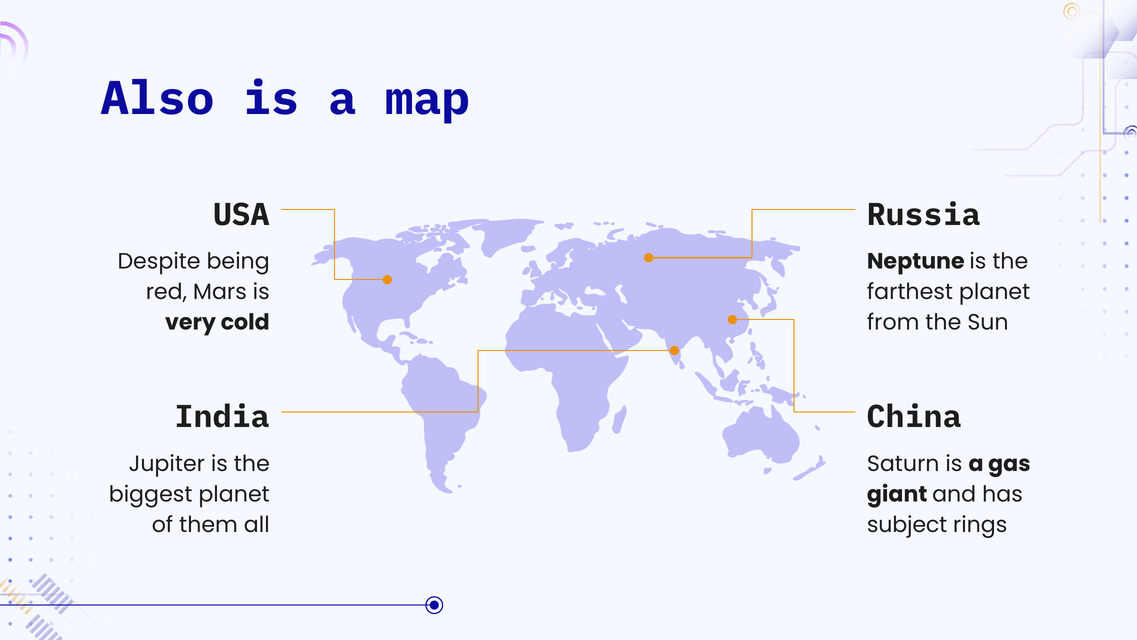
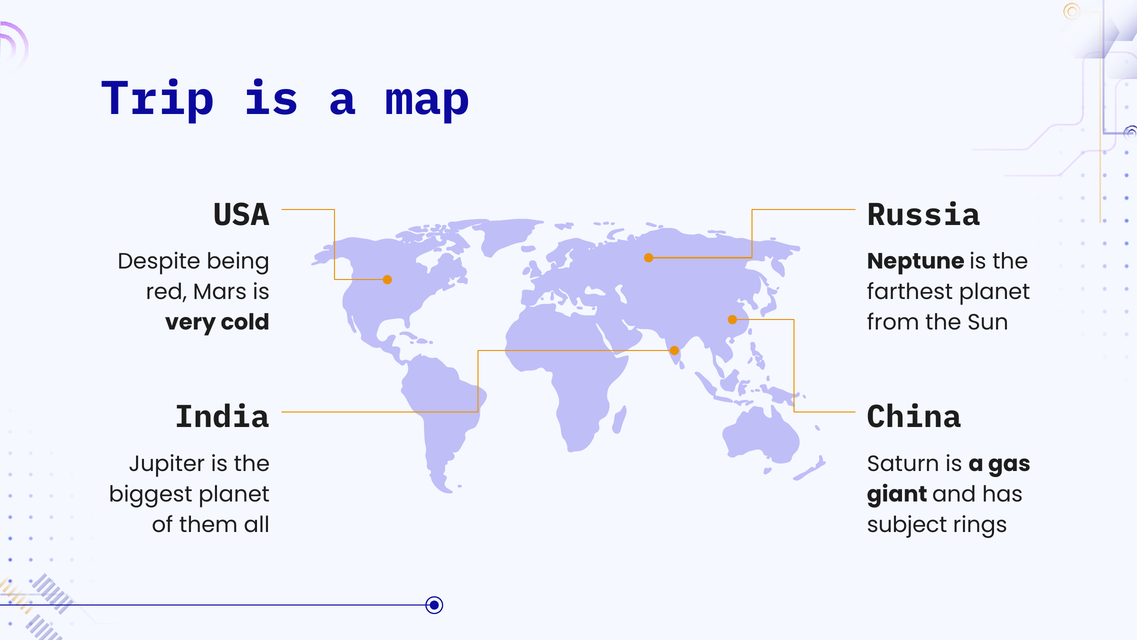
Also: Also -> Trip
